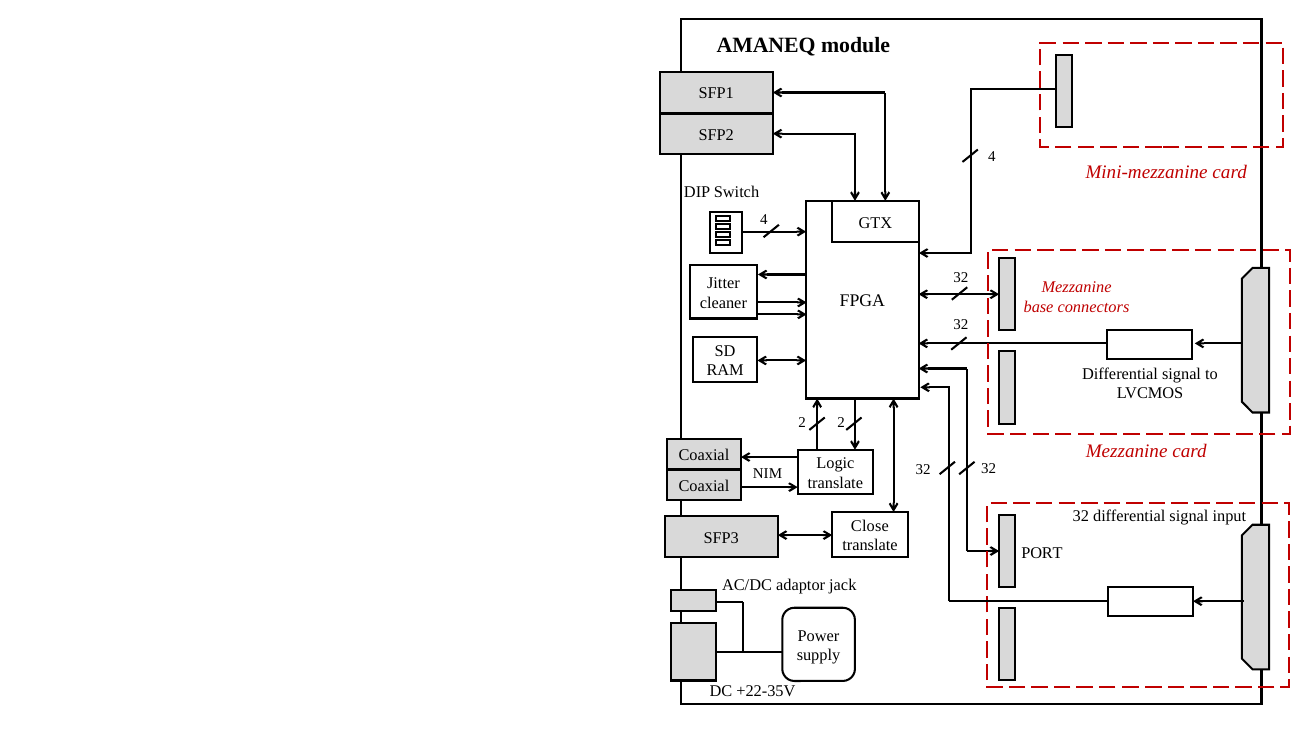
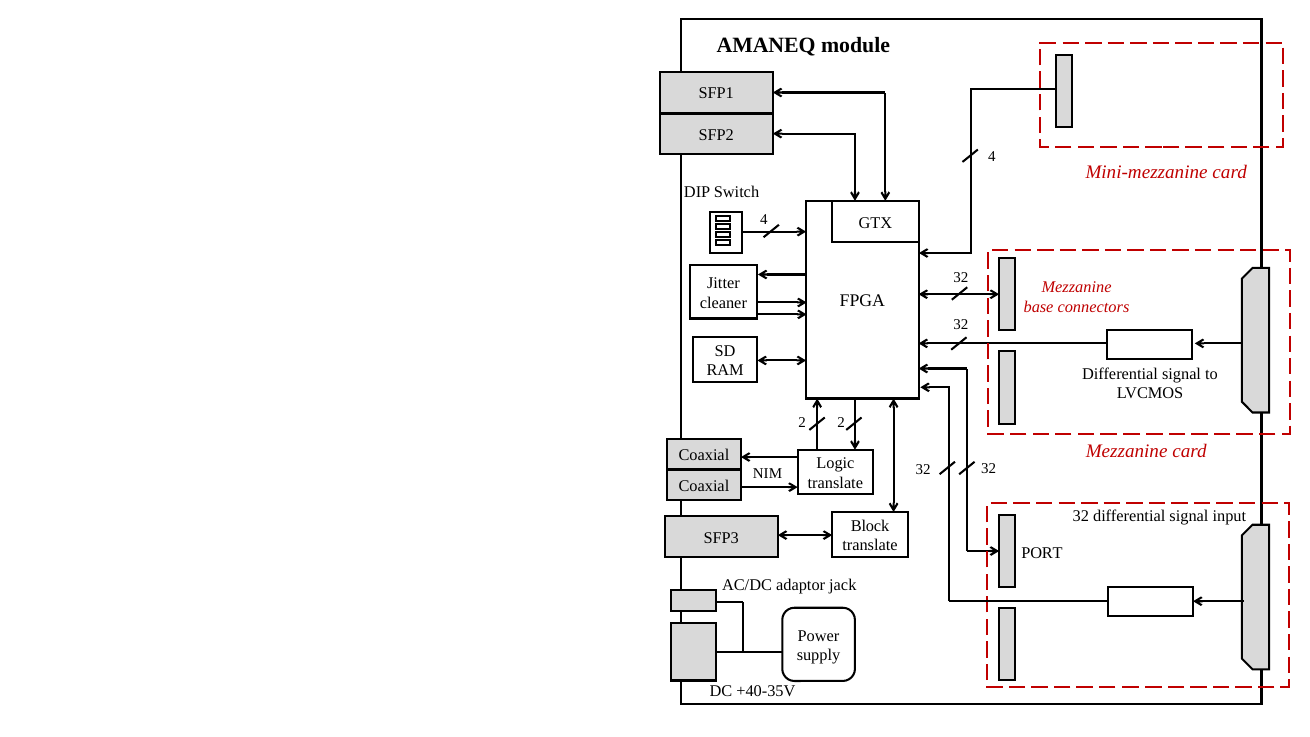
Close: Close -> Block
+22-35V: +22-35V -> +40-35V
